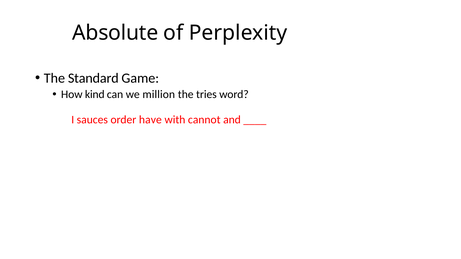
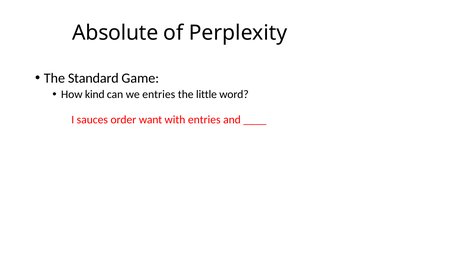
we million: million -> entries
tries: tries -> little
have: have -> want
with cannot: cannot -> entries
